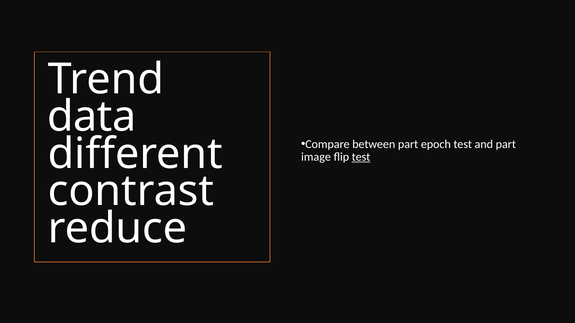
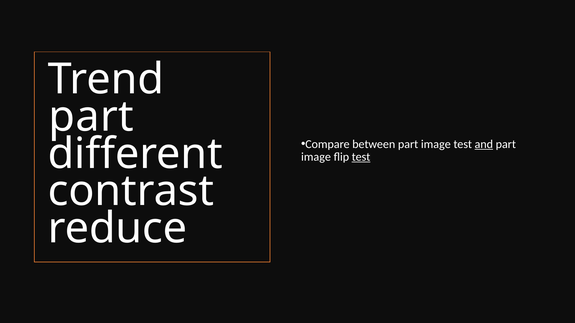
data at (92, 117): data -> part
between part epoch: epoch -> image
and underline: none -> present
